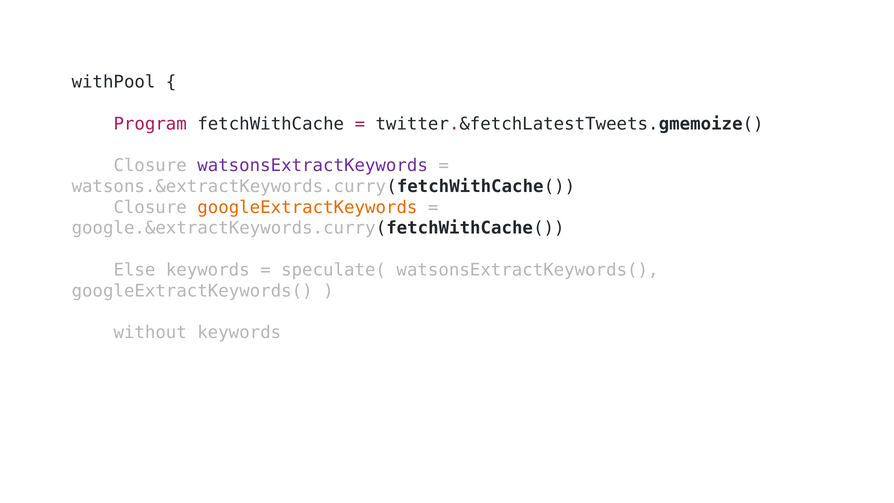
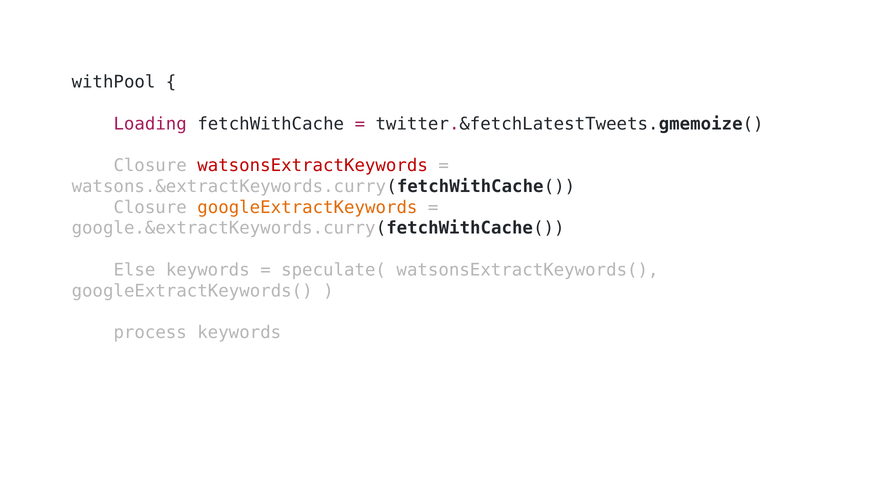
Program: Program -> Loading
watsonsExtractKeywords colour: purple -> red
without: without -> process
